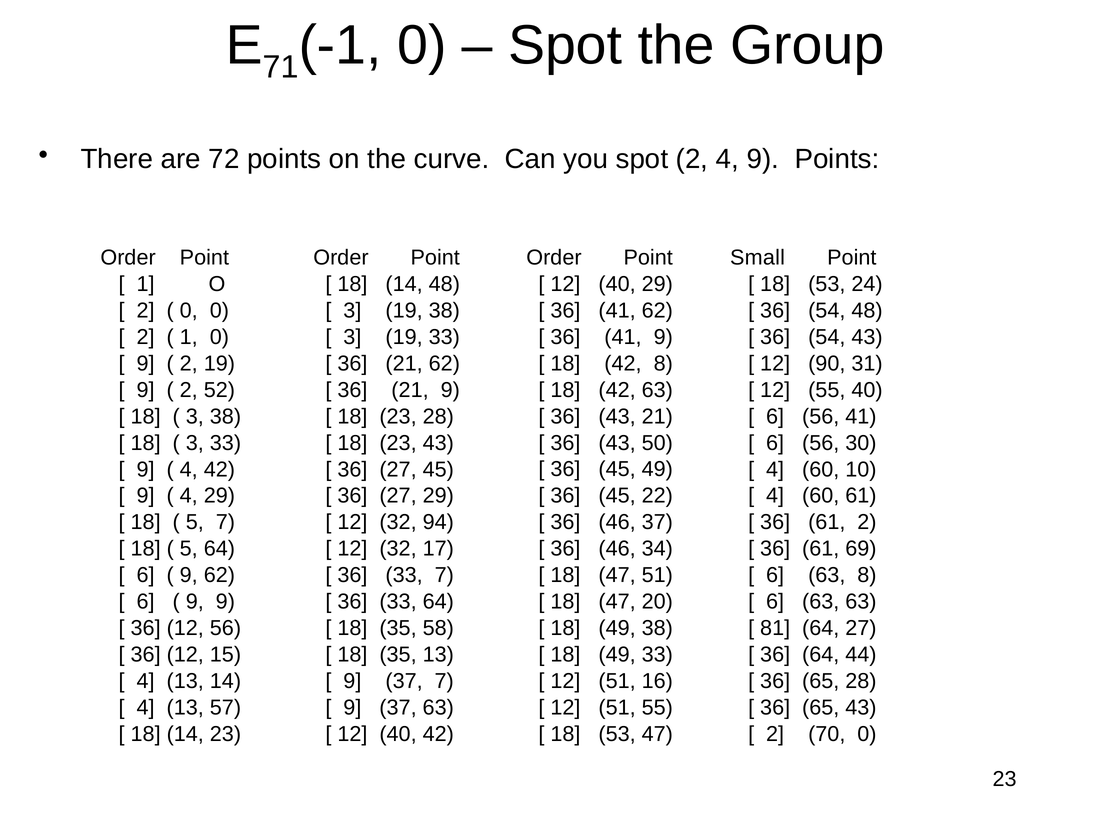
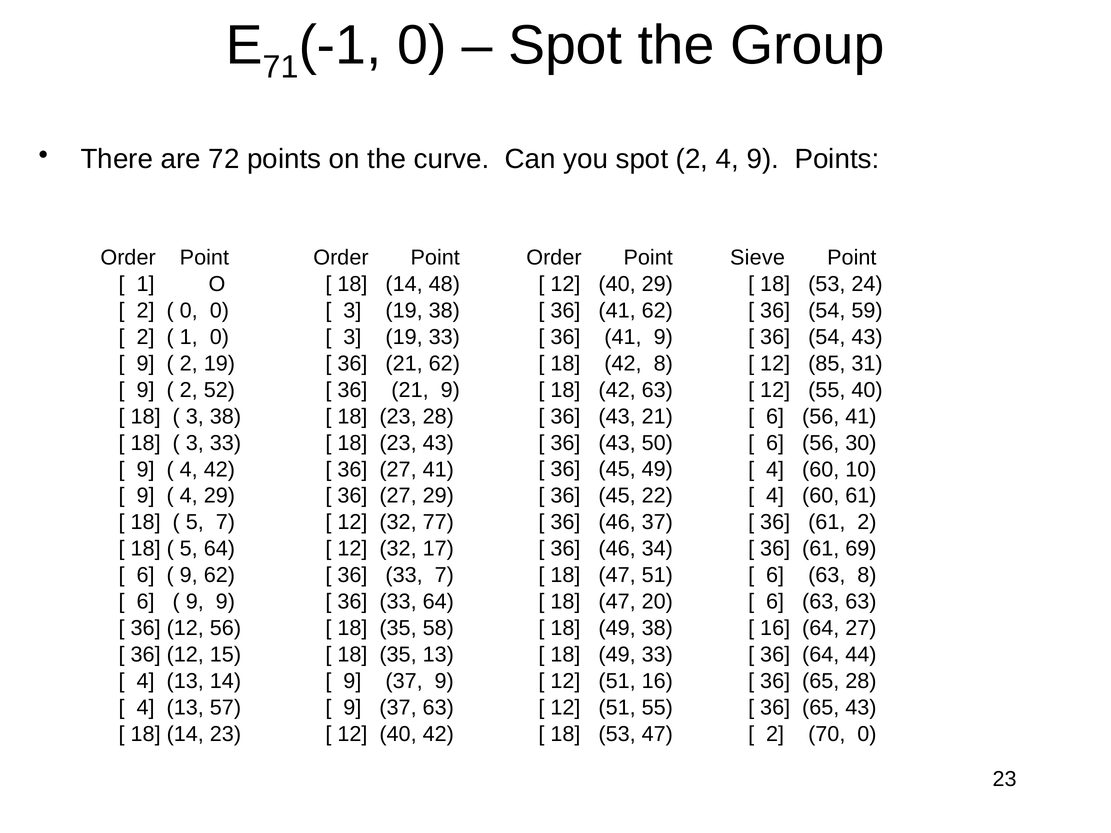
Small: Small -> Sieve
54 48: 48 -> 59
90: 90 -> 85
27 45: 45 -> 41
94: 94 -> 77
81 at (775, 628): 81 -> 16
37 7: 7 -> 9
